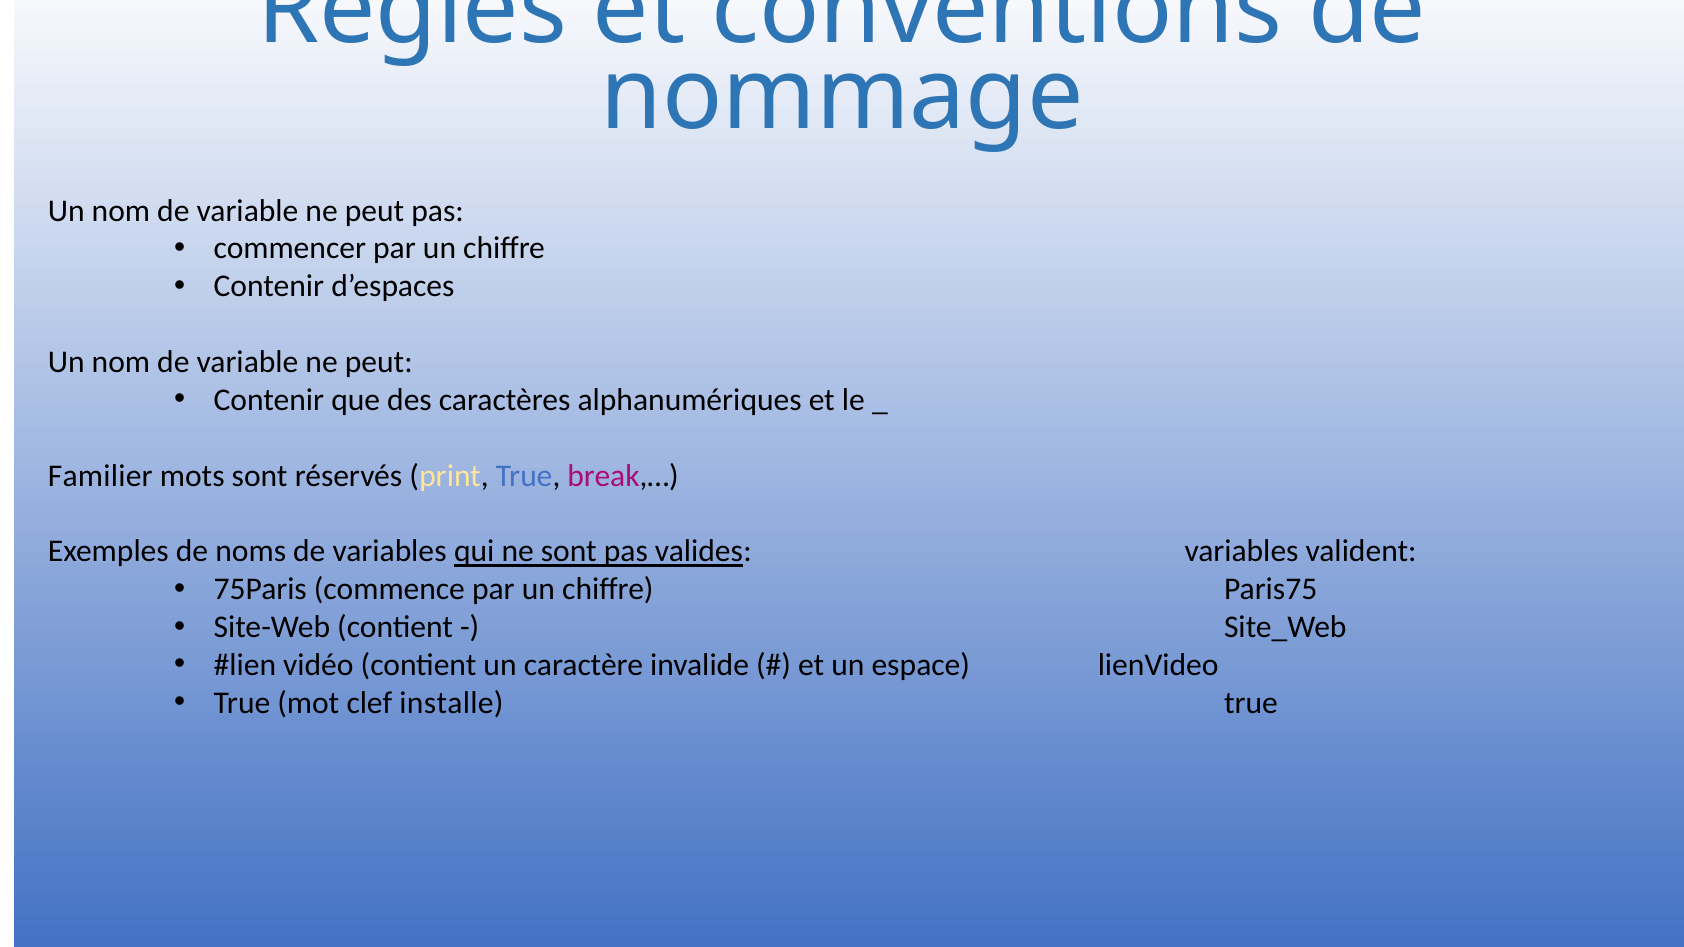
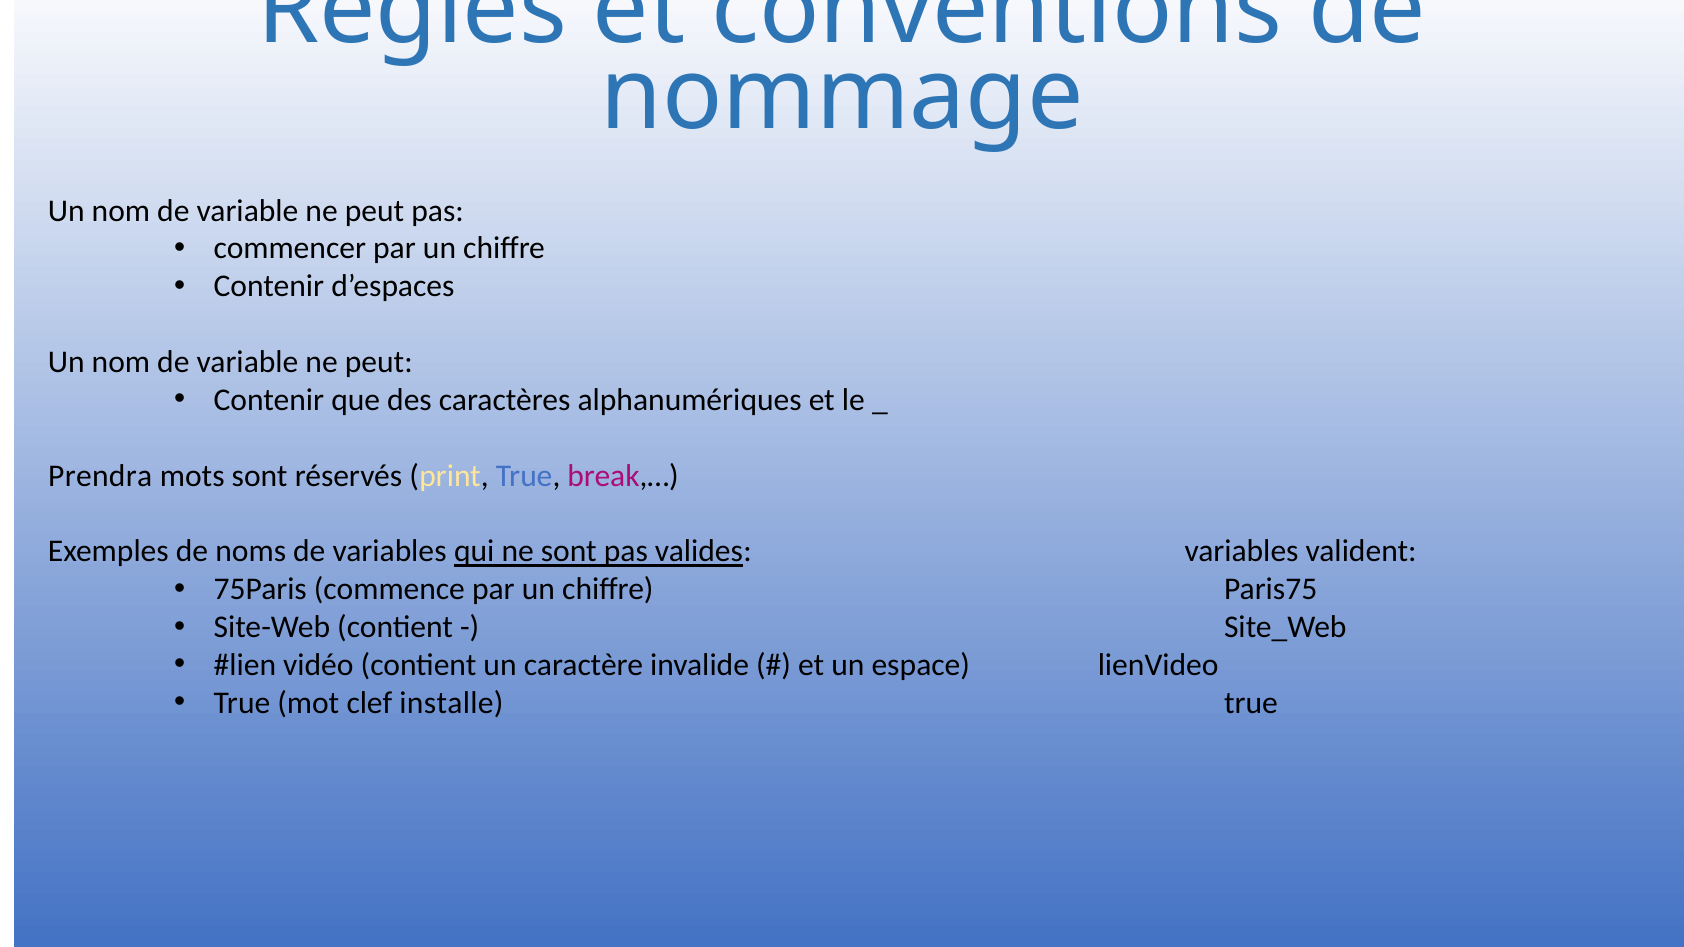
Familier: Familier -> Prendra
